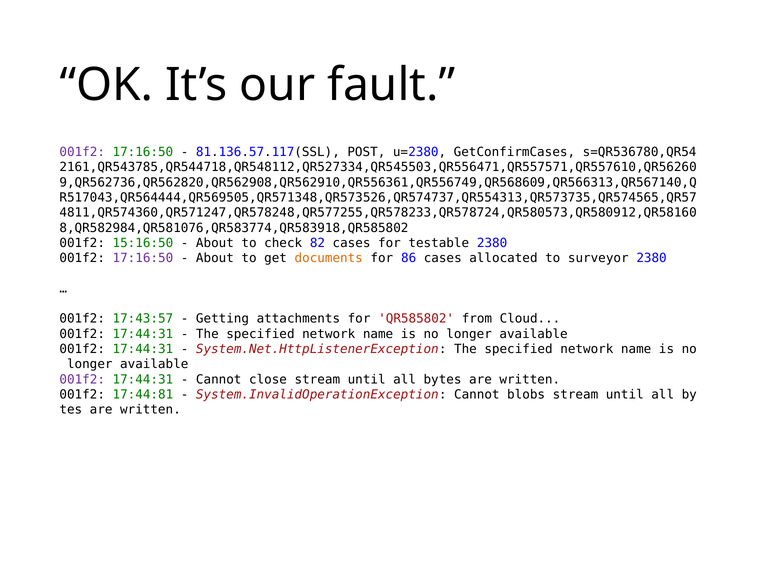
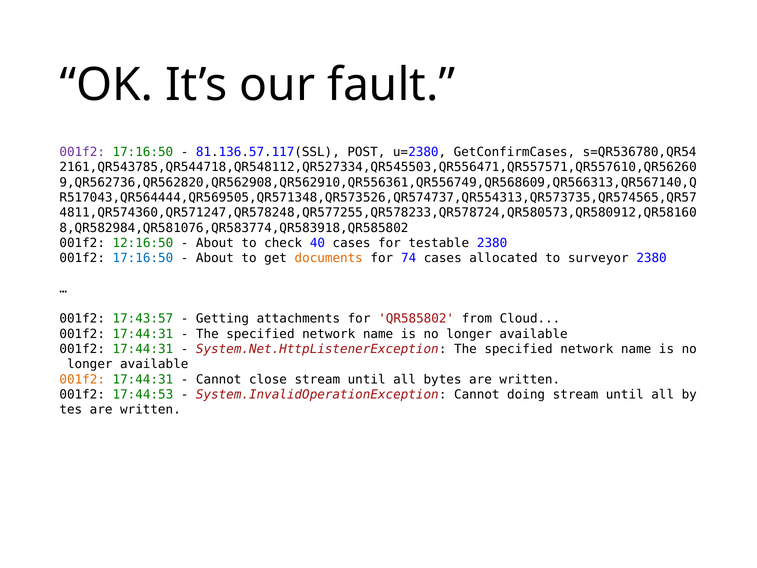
15:16:50: 15:16:50 -> 12:16:50
82: 82 -> 40
17:16:50 at (143, 258) colour: purple -> blue
86: 86 -> 74
001f2 at (82, 379) colour: purple -> orange
17:44:81: 17:44:81 -> 17:44:53
blobs: blobs -> doing
